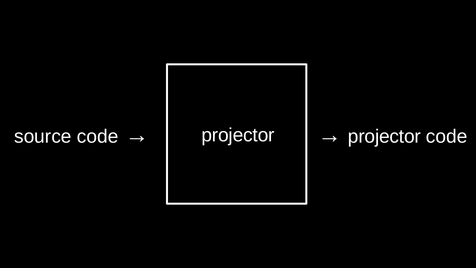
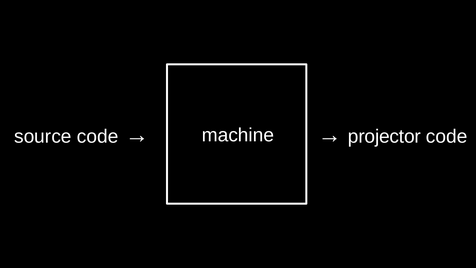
projector at (238, 135): projector -> machine
